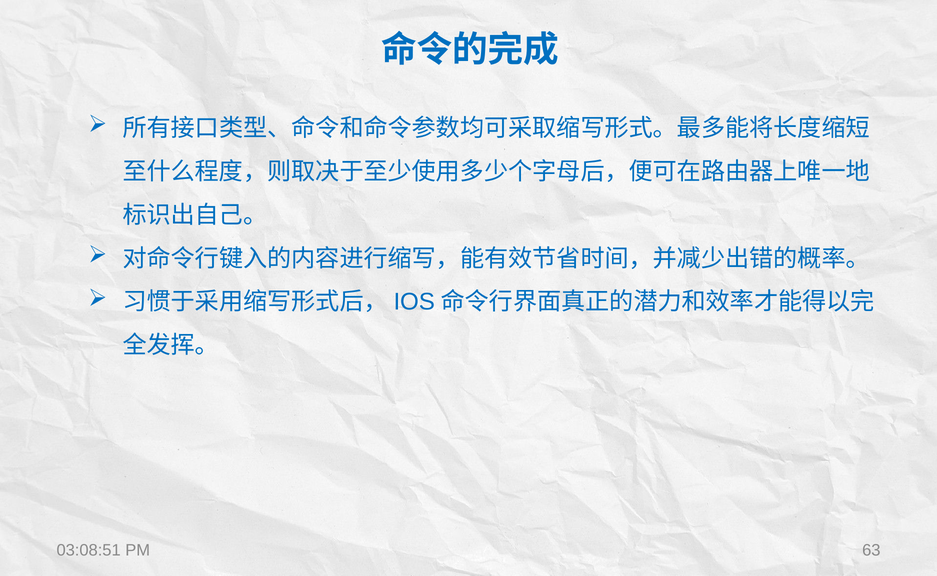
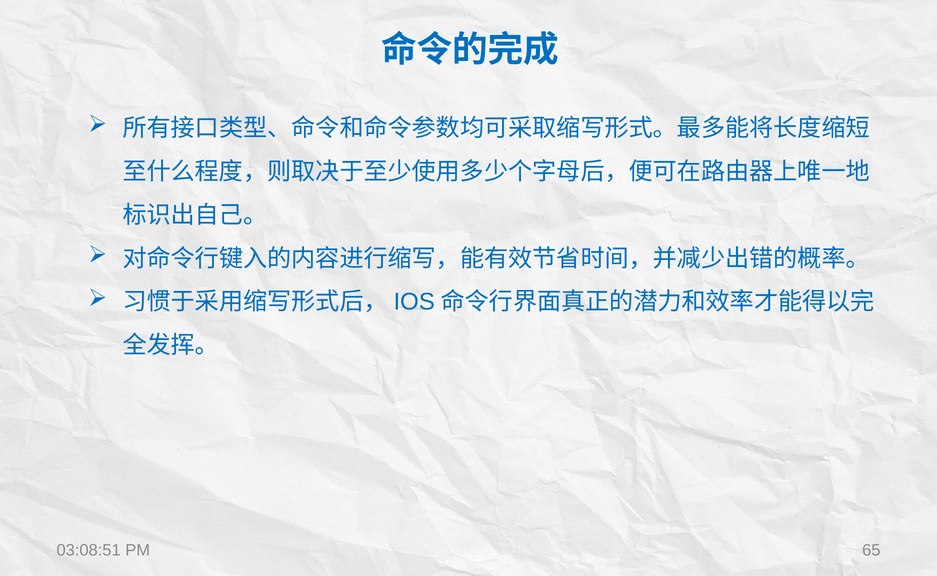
63: 63 -> 65
